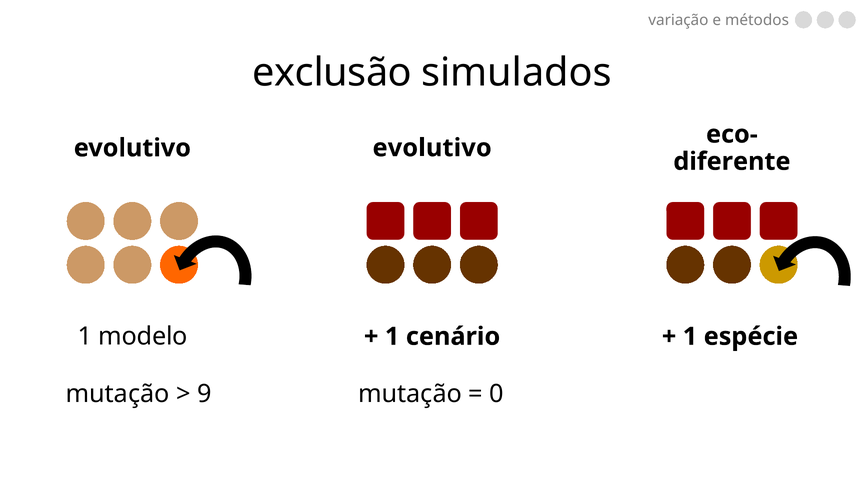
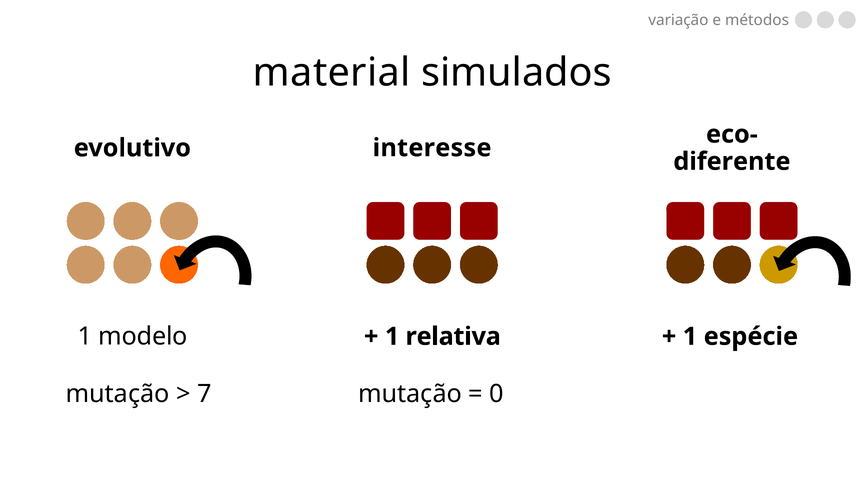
exclusão: exclusão -> material
evolutivo evolutivo: evolutivo -> interesse
cenário: cenário -> relativa
9: 9 -> 7
